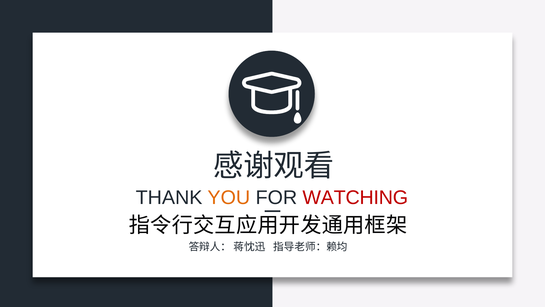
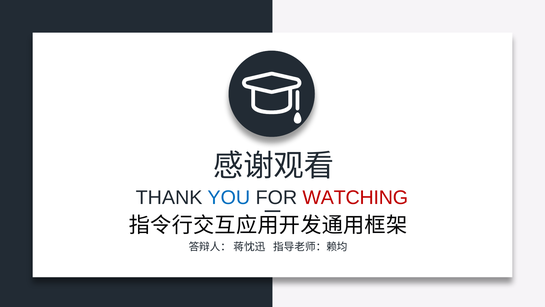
YOU colour: orange -> blue
